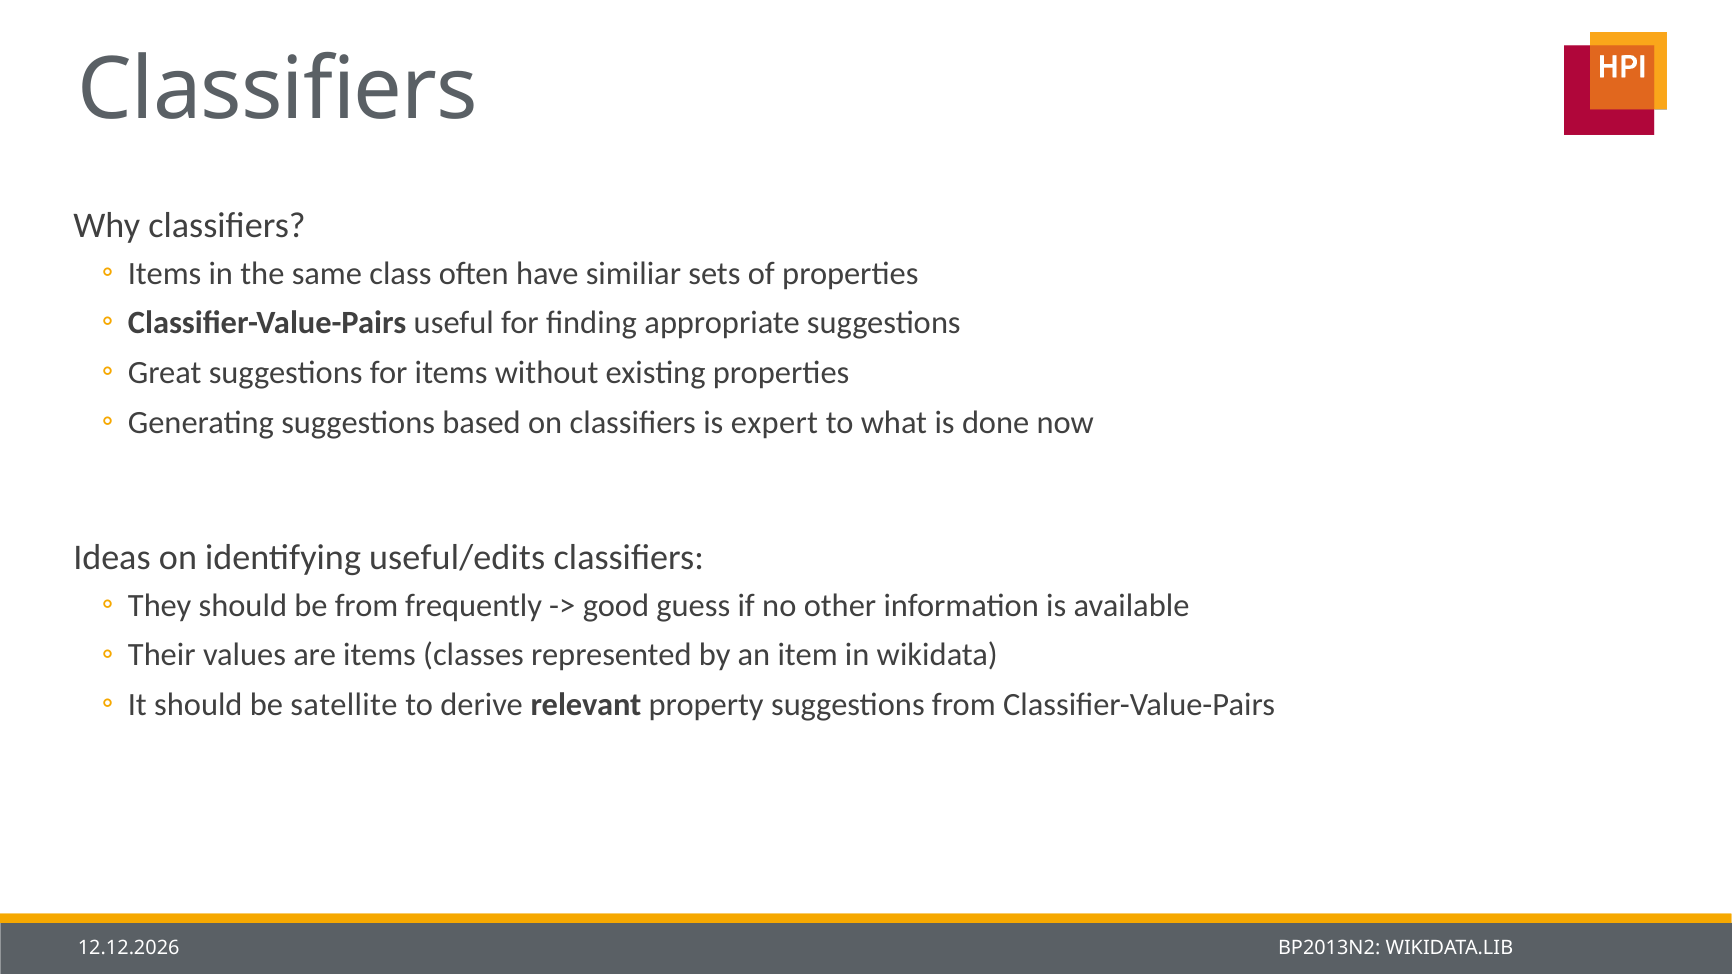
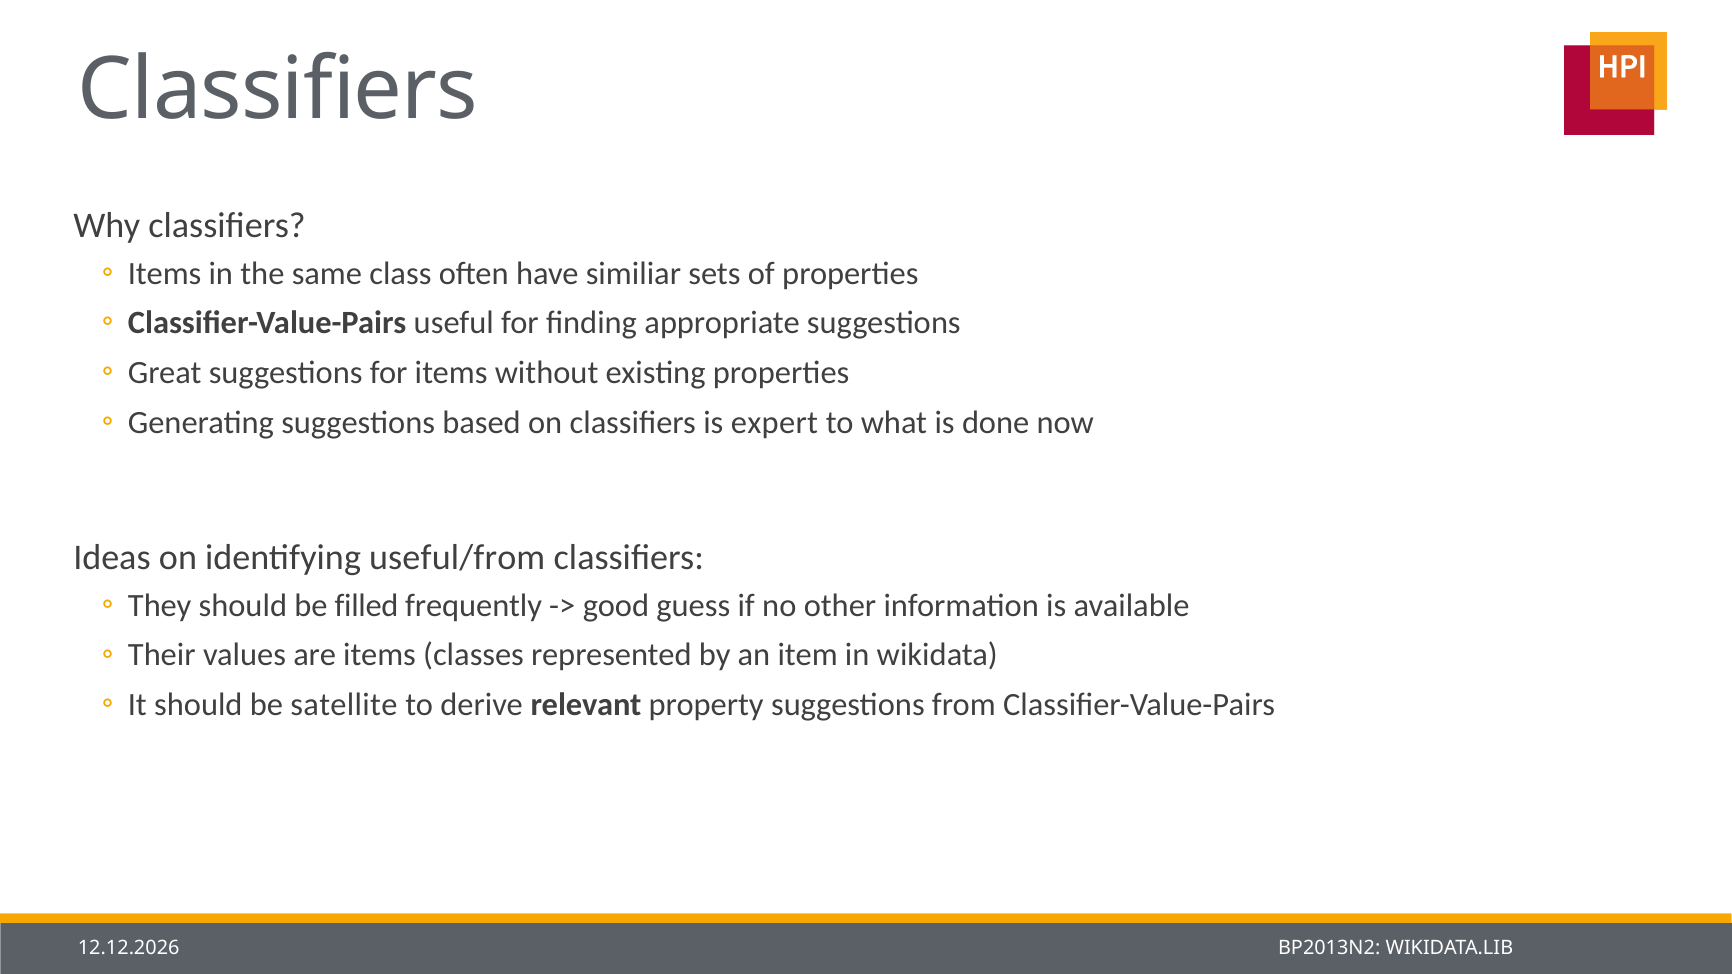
useful/edits: useful/edits -> useful/from
be from: from -> filled
